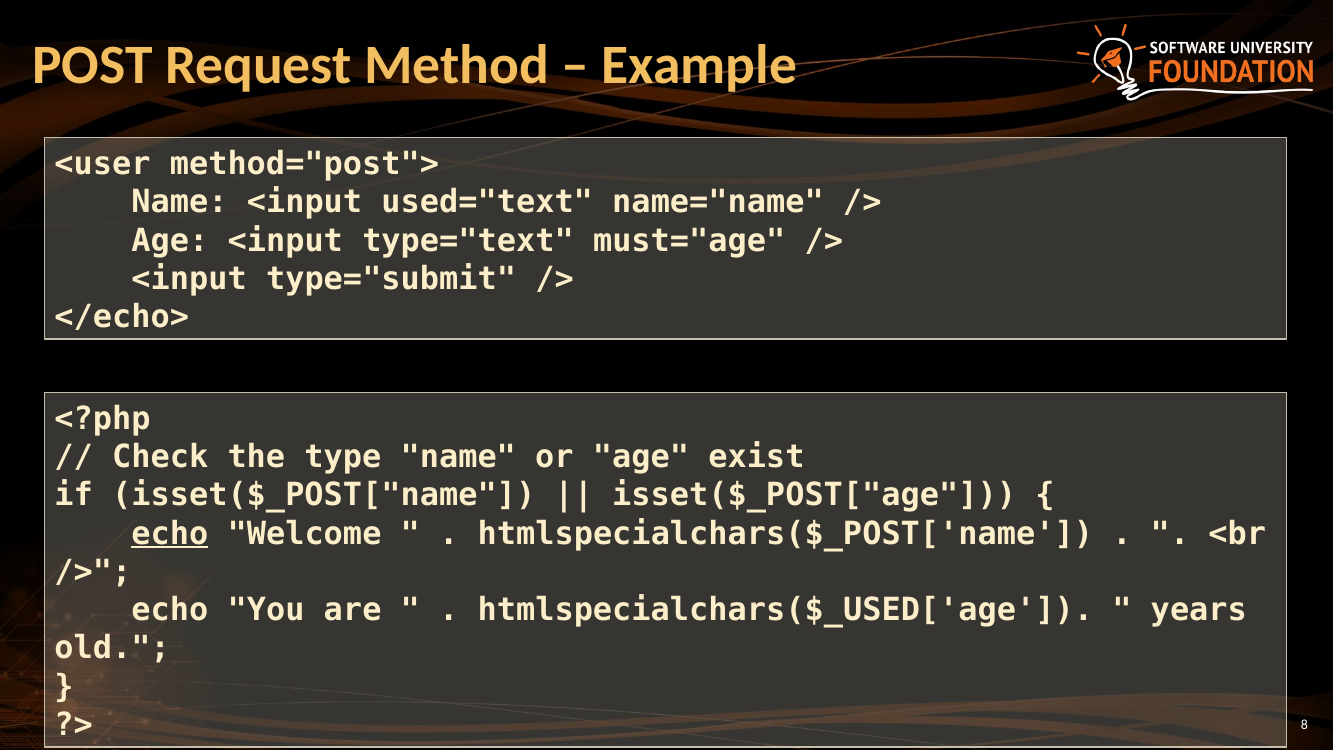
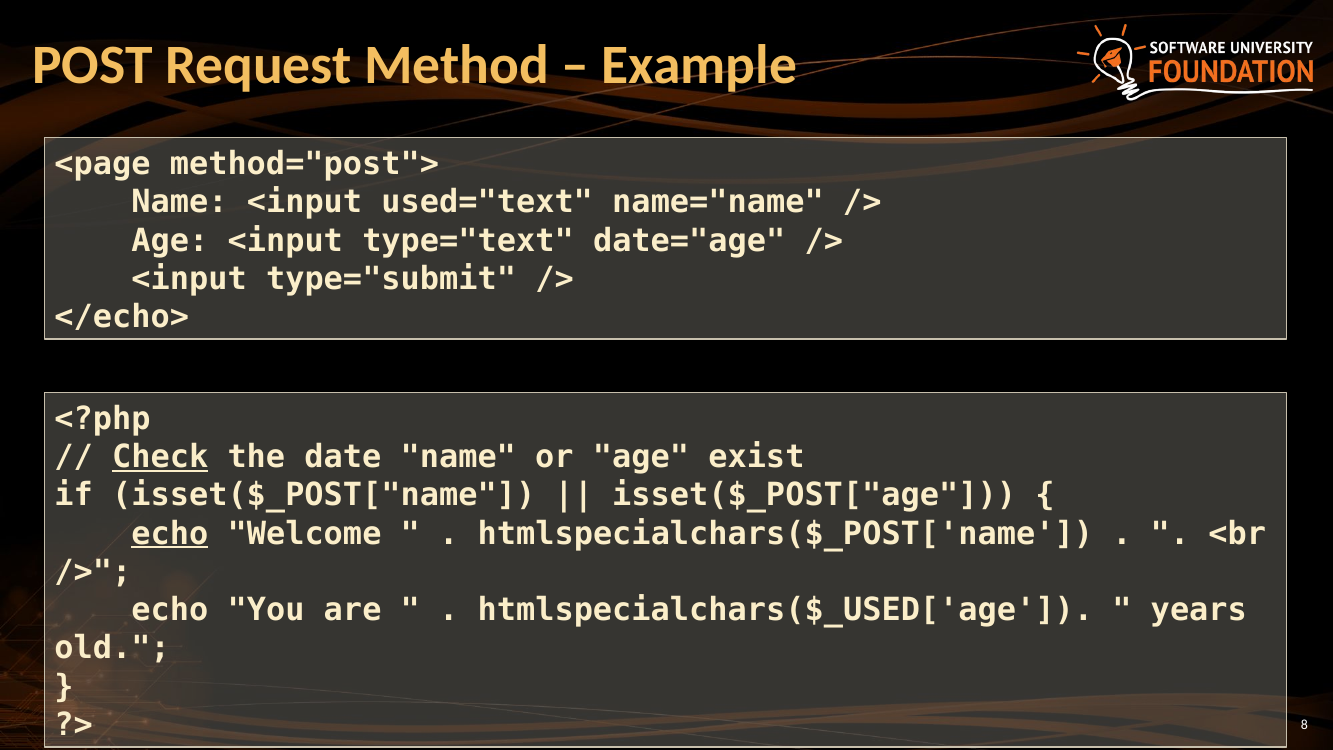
<user: <user -> <page
must="age: must="age -> date="age
Check underline: none -> present
type: type -> date
